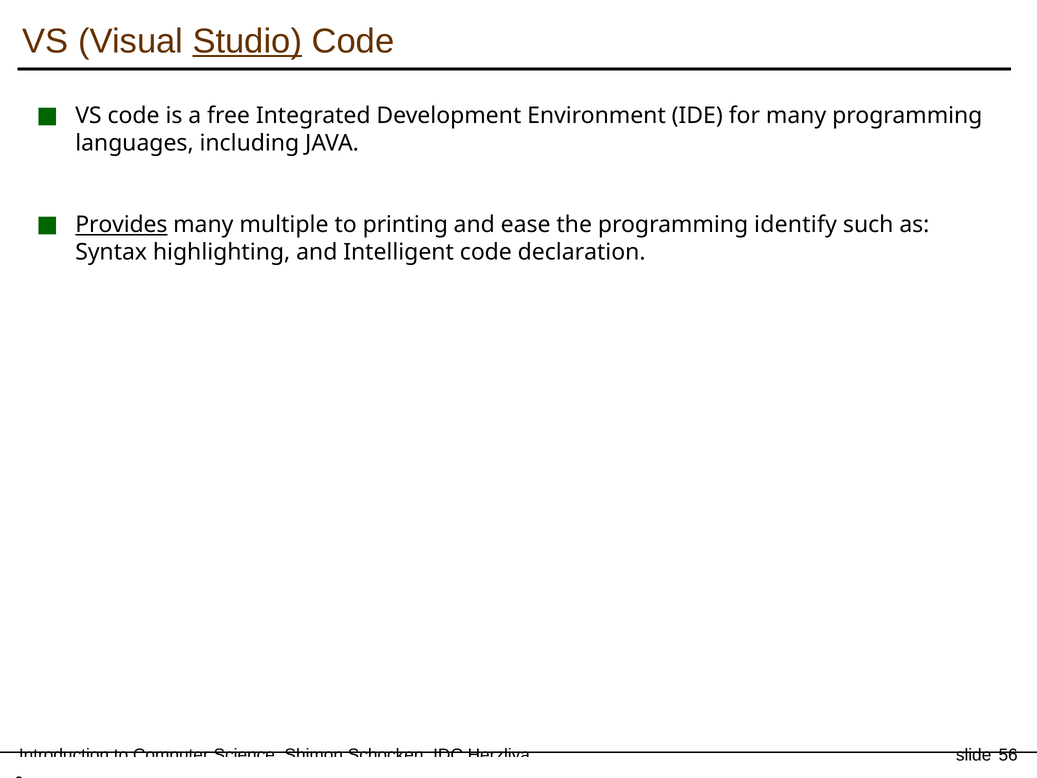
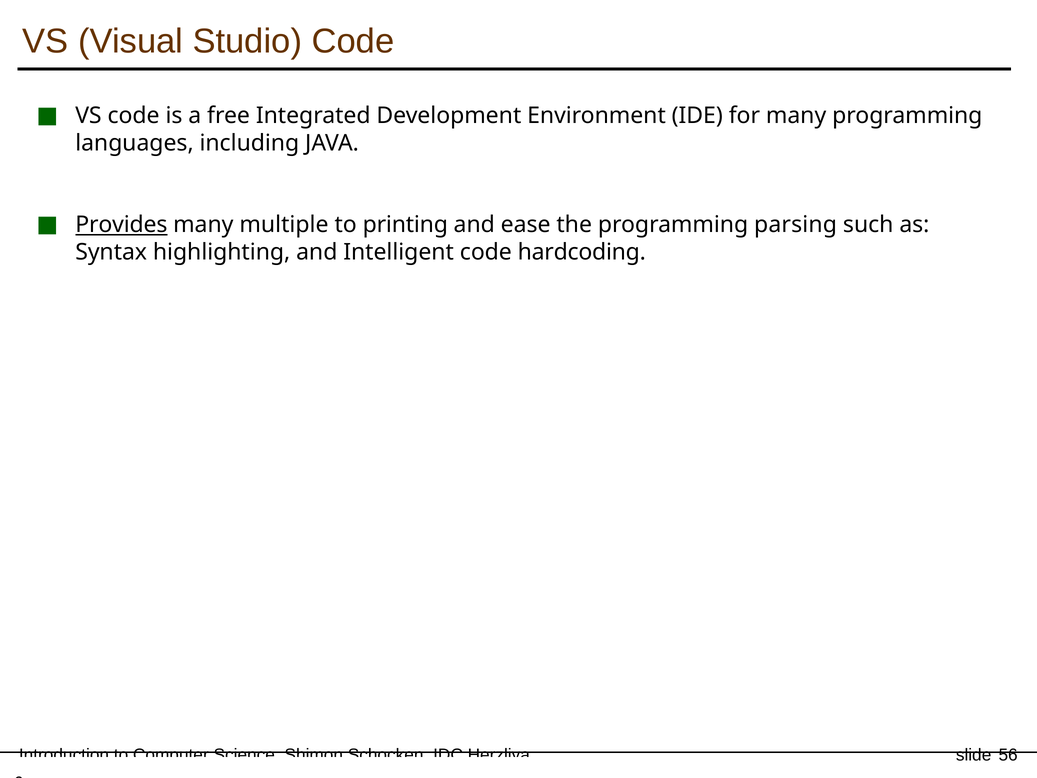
Studio underline: present -> none
identify: identify -> parsing
declaration: declaration -> hardcoding
